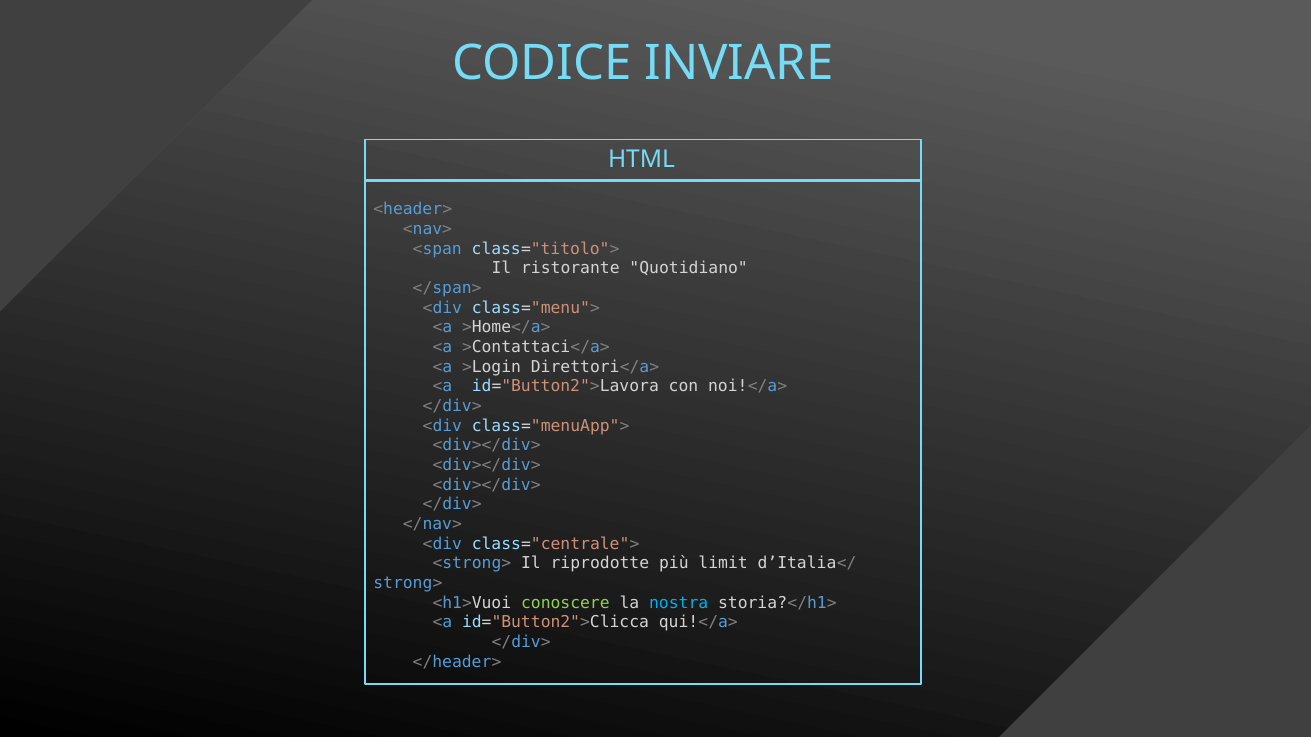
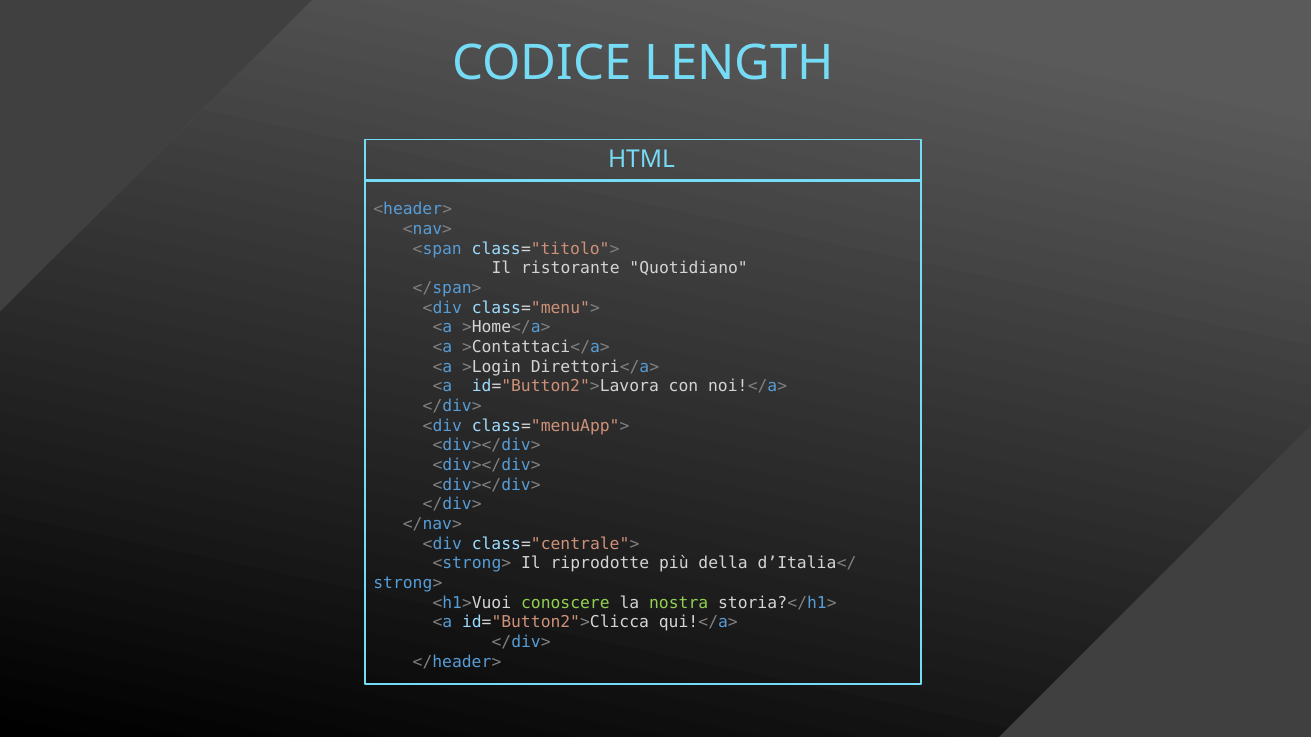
INVIARE: INVIARE -> LENGTH
limit: limit -> della
nostra colour: light blue -> light green
